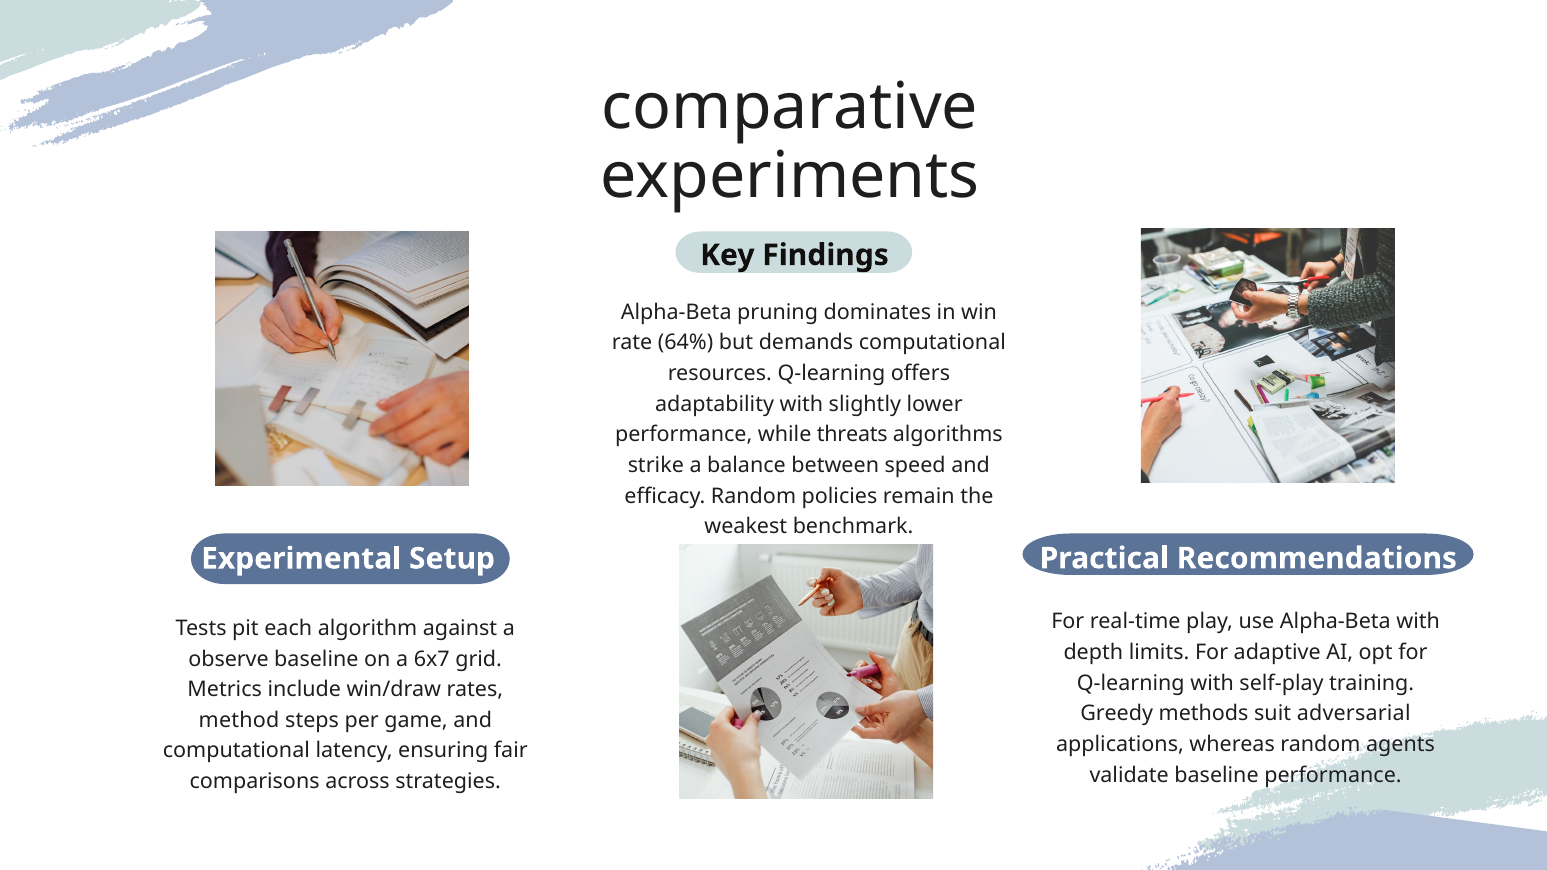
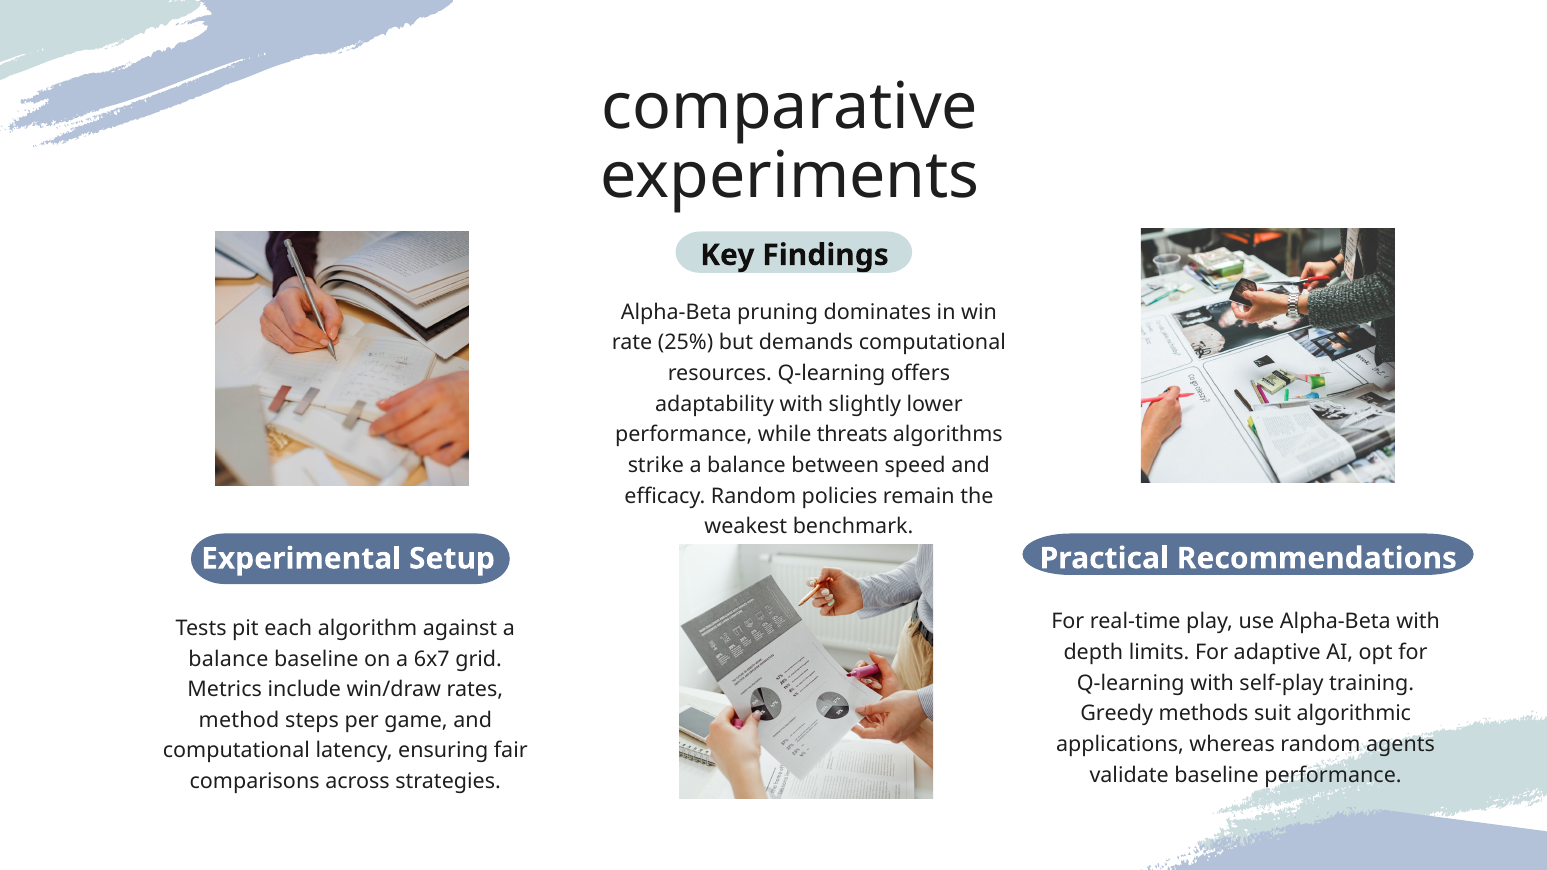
64%: 64% -> 25%
observe at (229, 659): observe -> balance
adversarial: adversarial -> algorithmic
